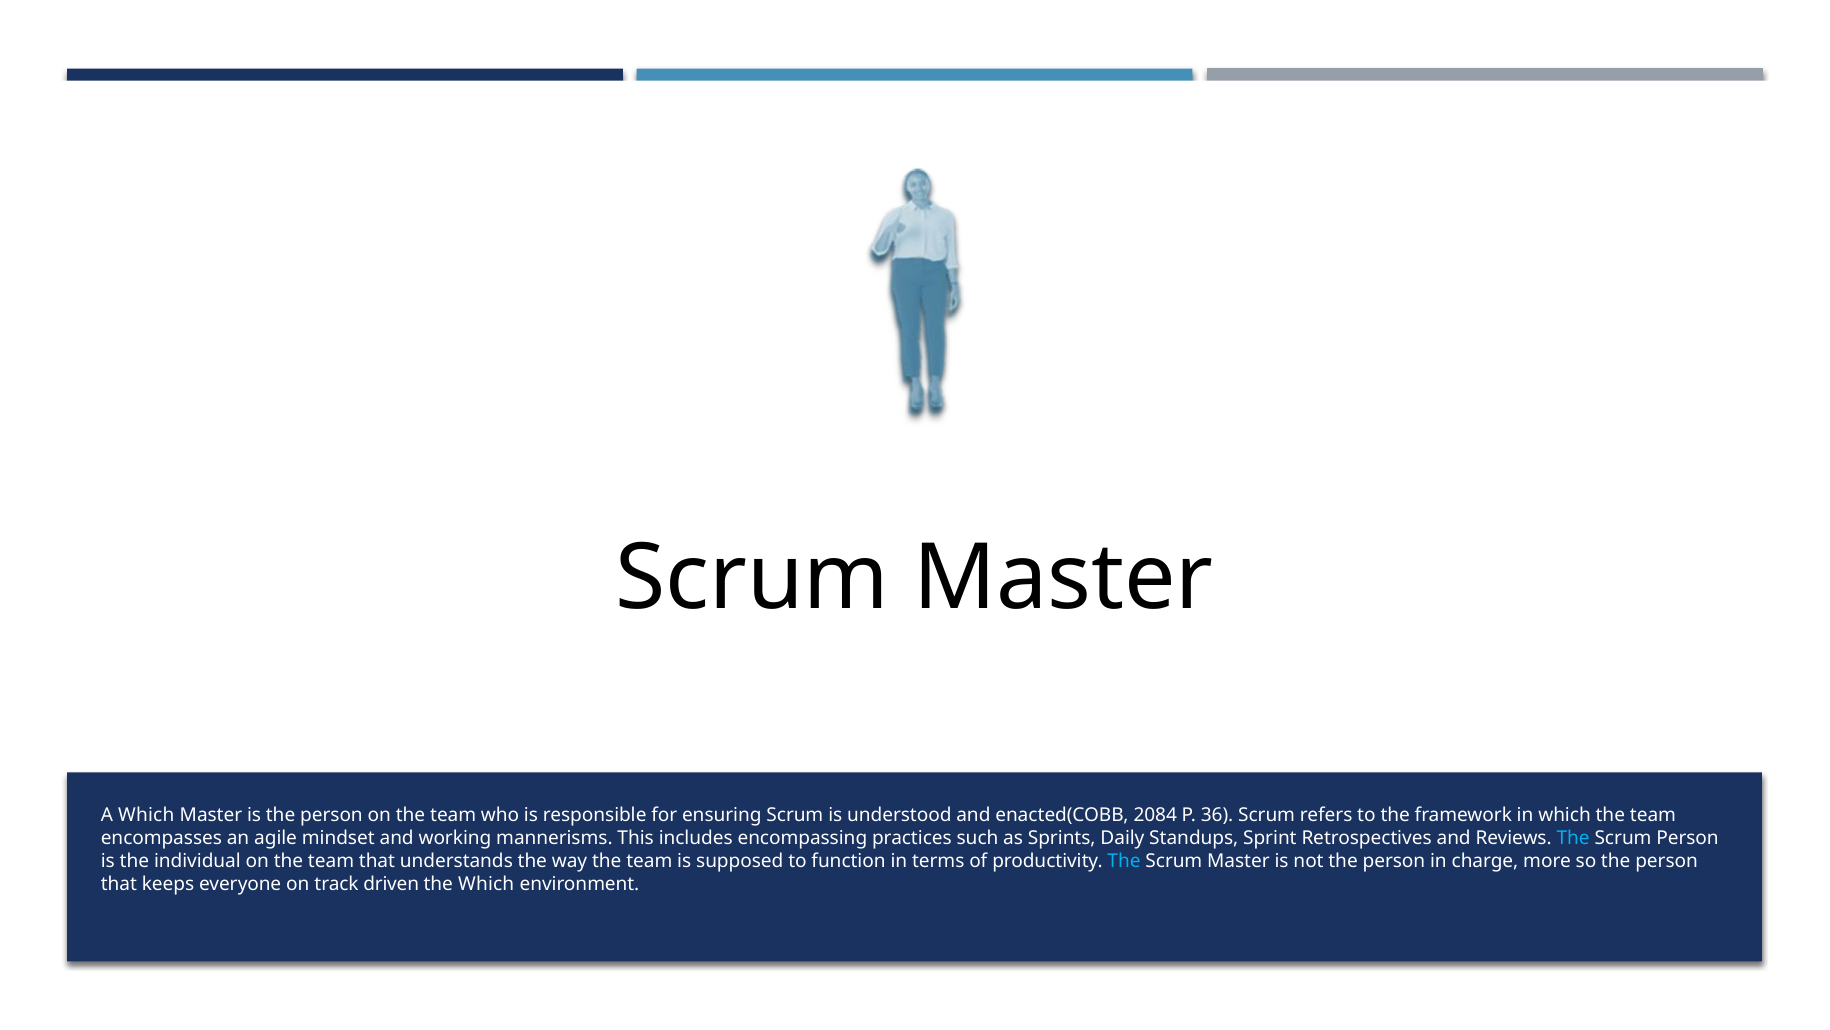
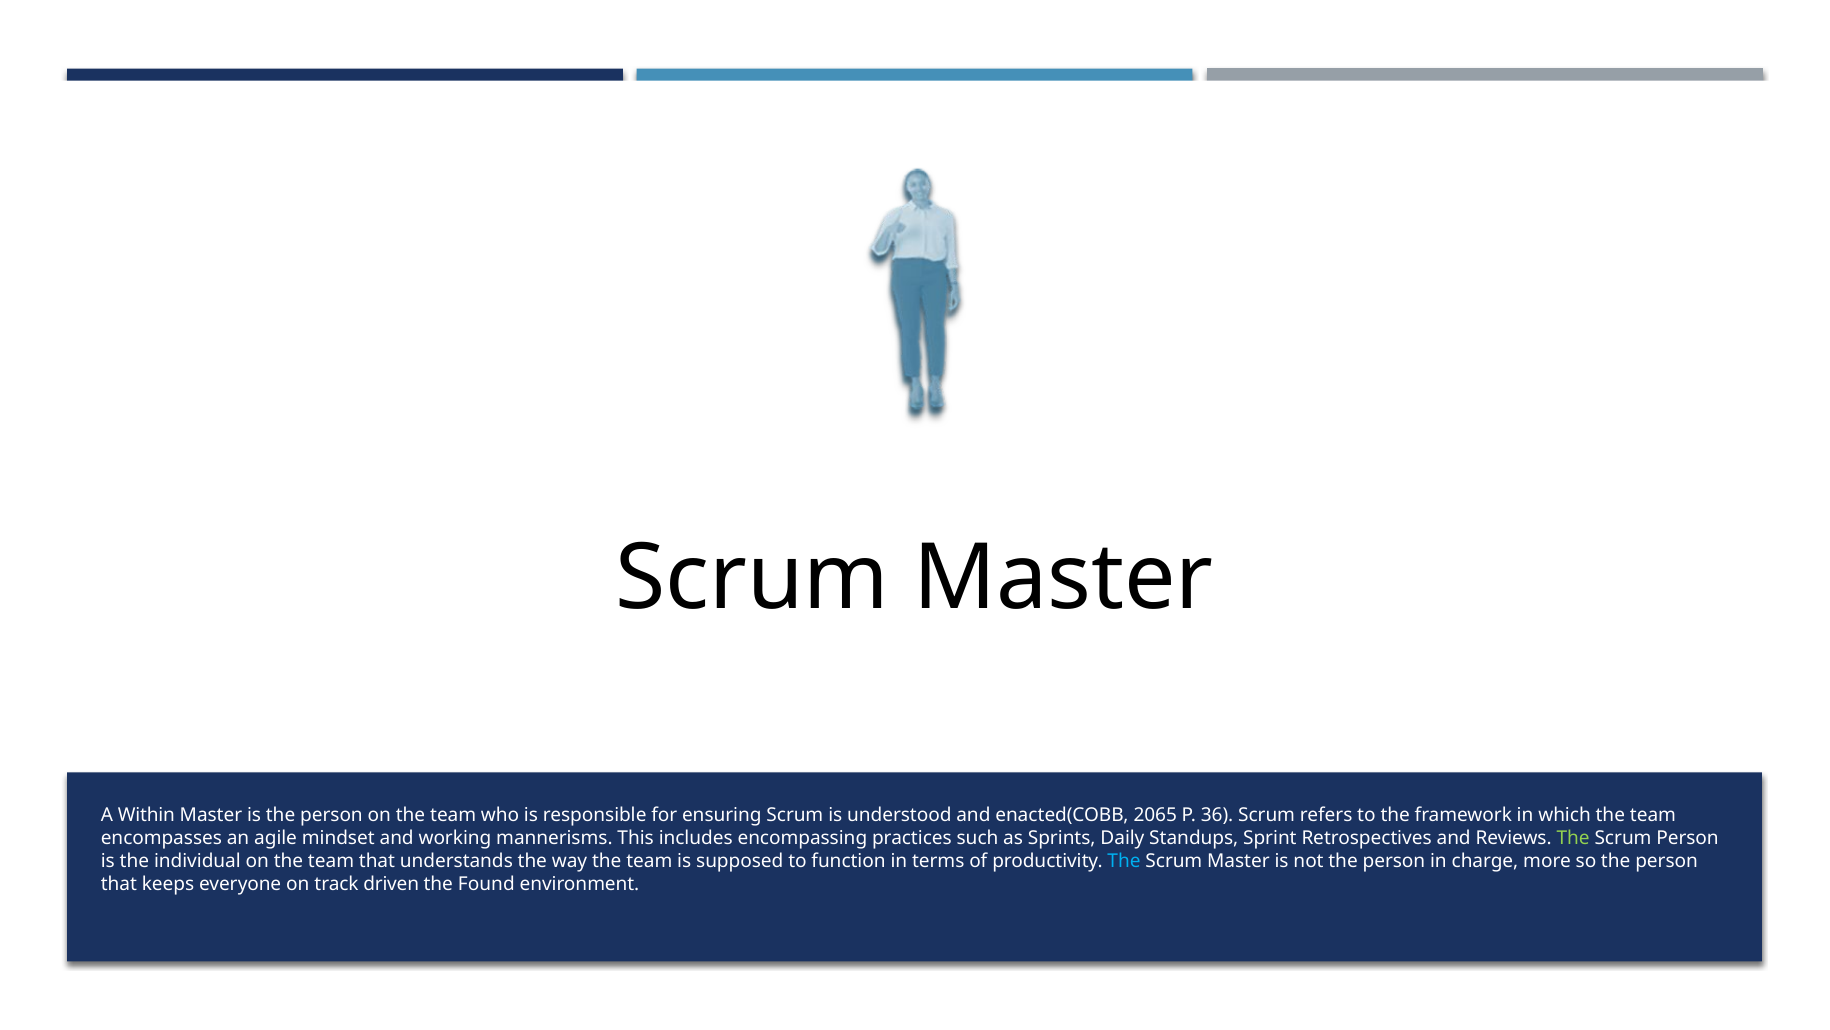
A Which: Which -> Within
2084: 2084 -> 2065
The at (1573, 838) colour: light blue -> light green
the Which: Which -> Found
